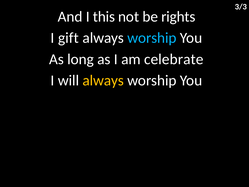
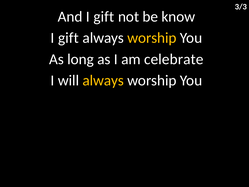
And I this: this -> gift
rights: rights -> know
worship at (152, 38) colour: light blue -> yellow
